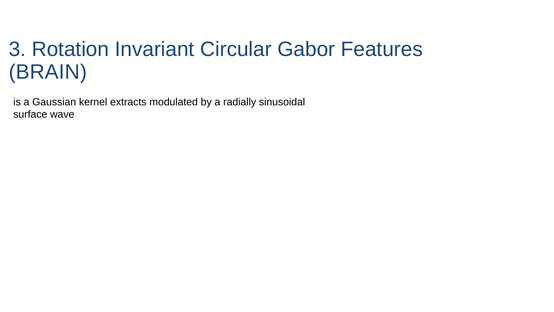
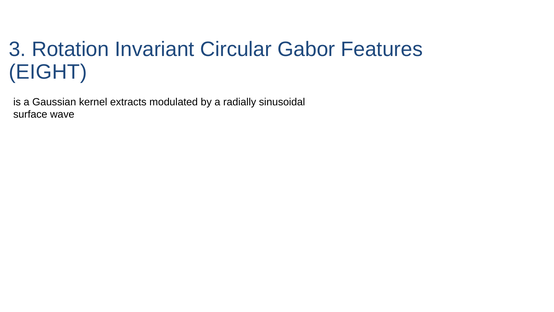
BRAIN: BRAIN -> EIGHT
